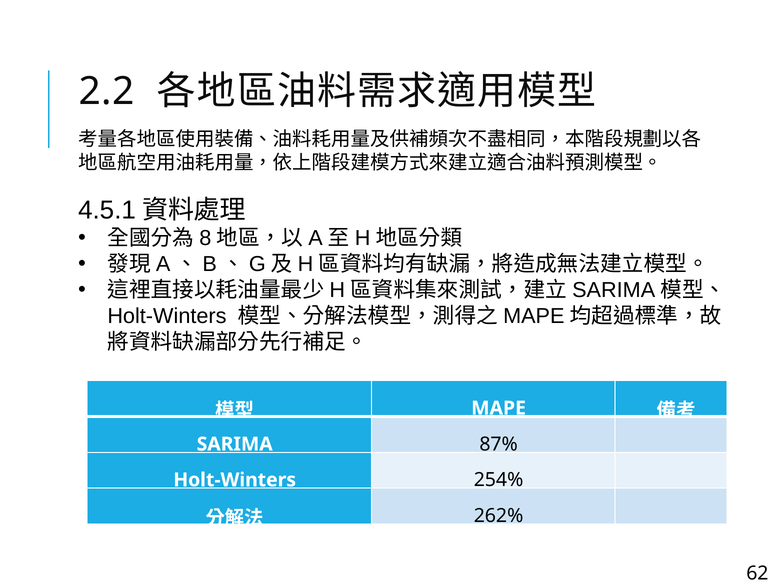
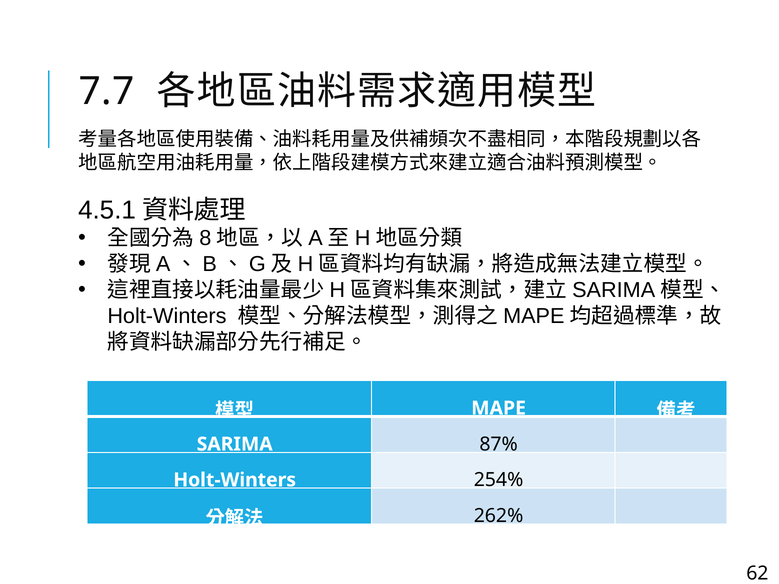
2.2: 2.2 -> 7.7
